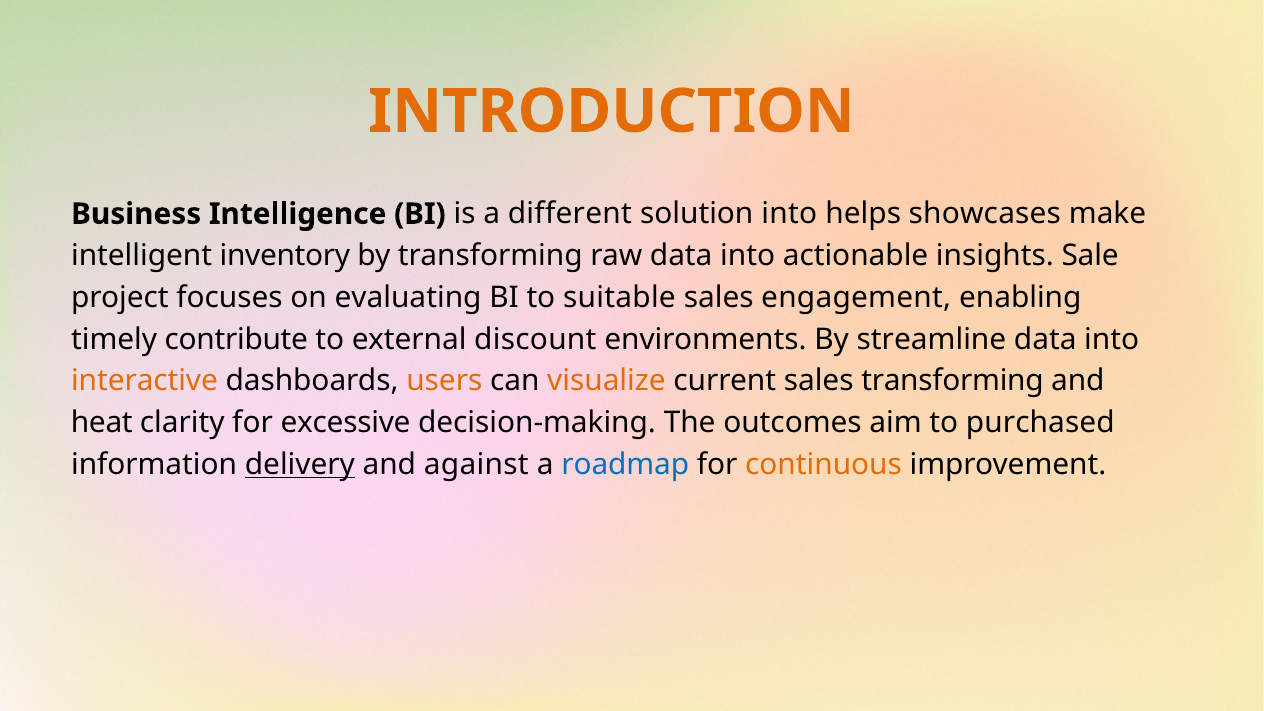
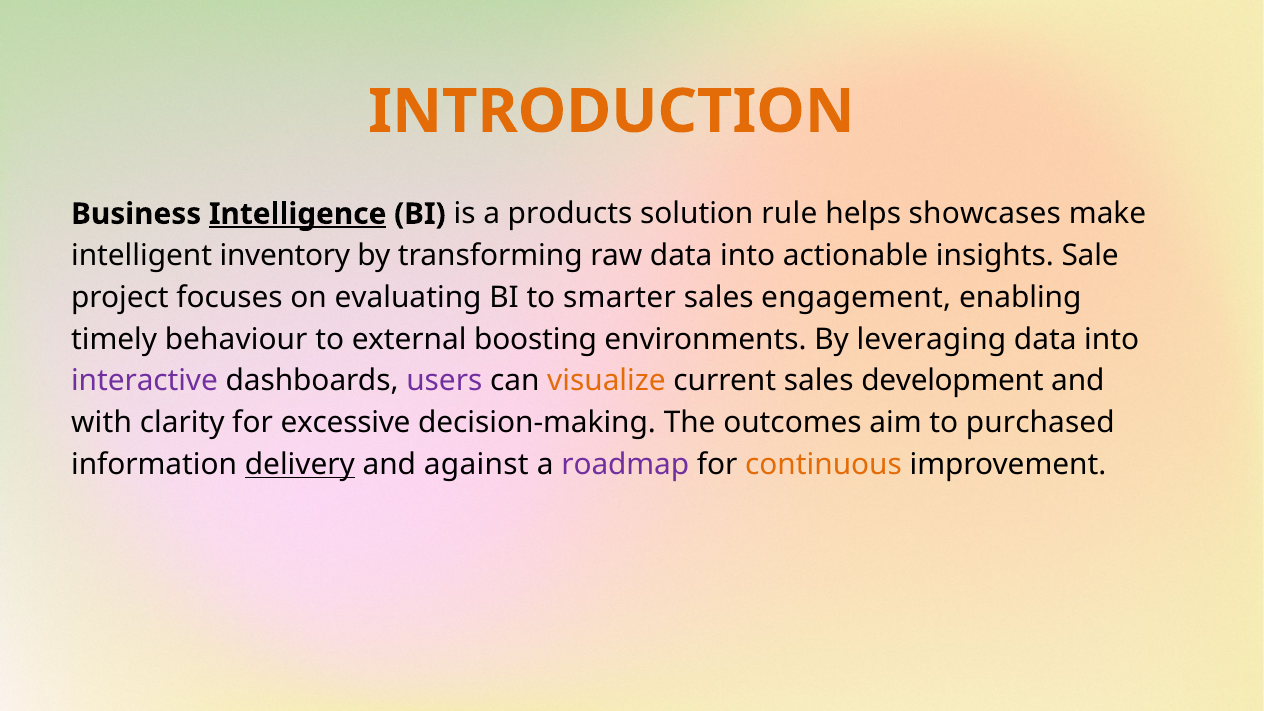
Intelligence underline: none -> present
different: different -> products
solution into: into -> rule
suitable: suitable -> smarter
contribute: contribute -> behaviour
discount: discount -> boosting
streamline: streamline -> leveraging
interactive colour: orange -> purple
users colour: orange -> purple
sales transforming: transforming -> development
heat: heat -> with
roadmap colour: blue -> purple
